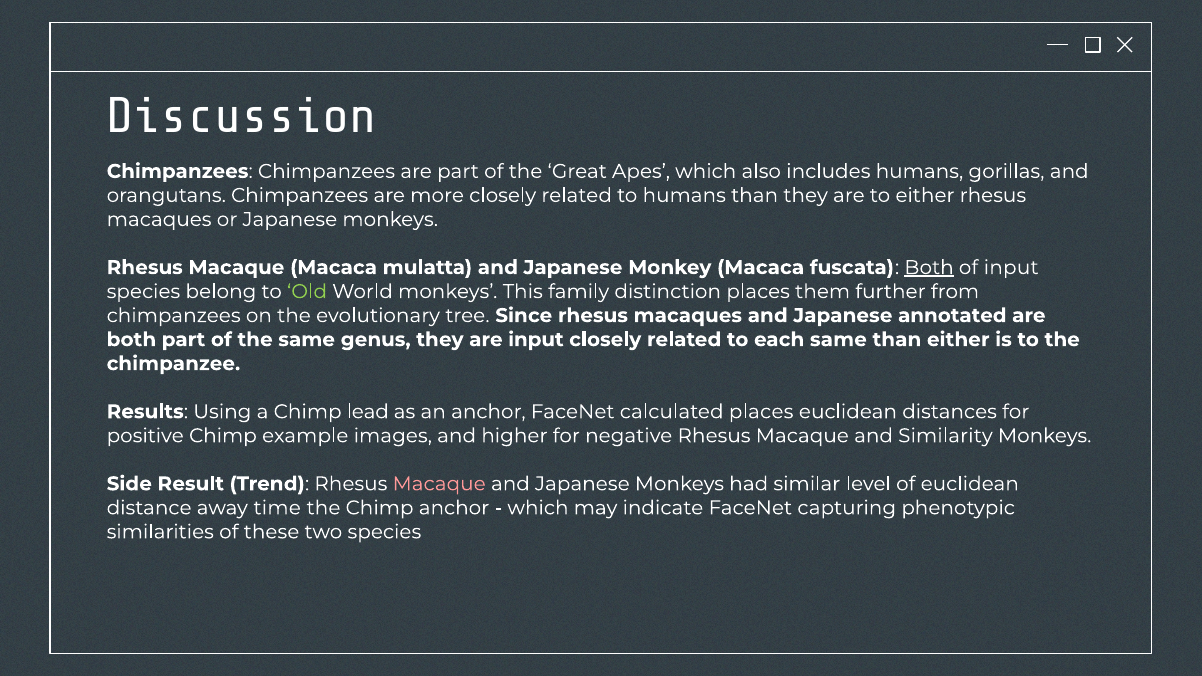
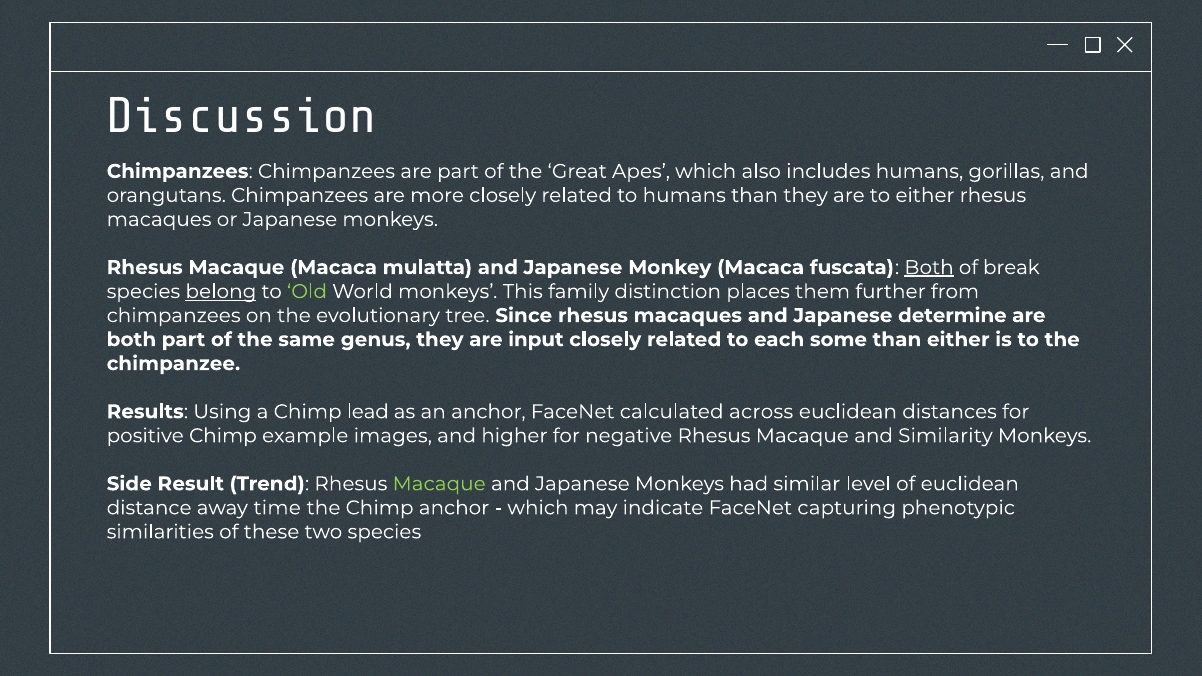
of input: input -> break
belong underline: none -> present
annotated: annotated -> determine
each same: same -> some
calculated places: places -> across
Macaque at (439, 484) colour: pink -> light green
